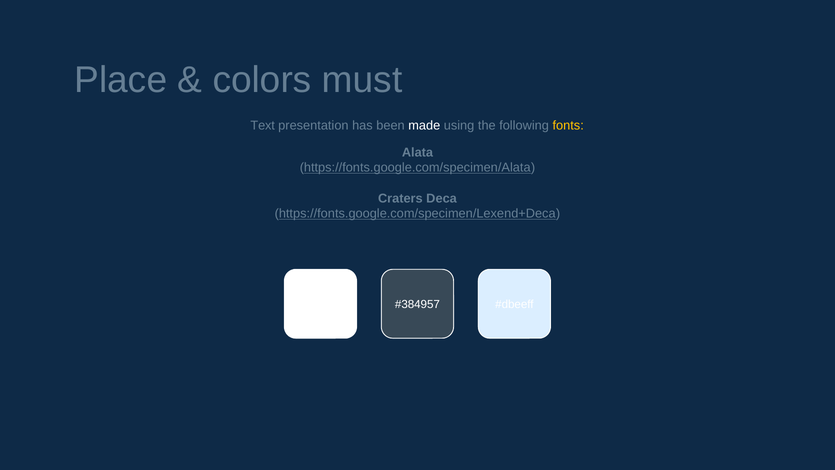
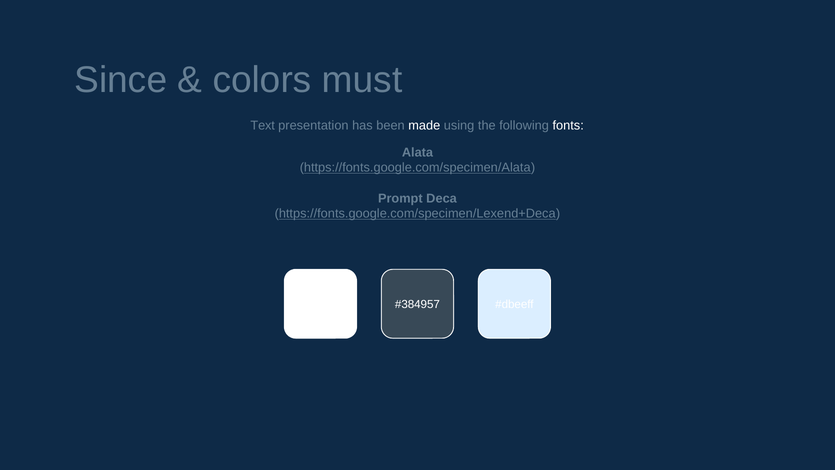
Place: Place -> Since
fonts colour: yellow -> white
Craters: Craters -> Prompt
